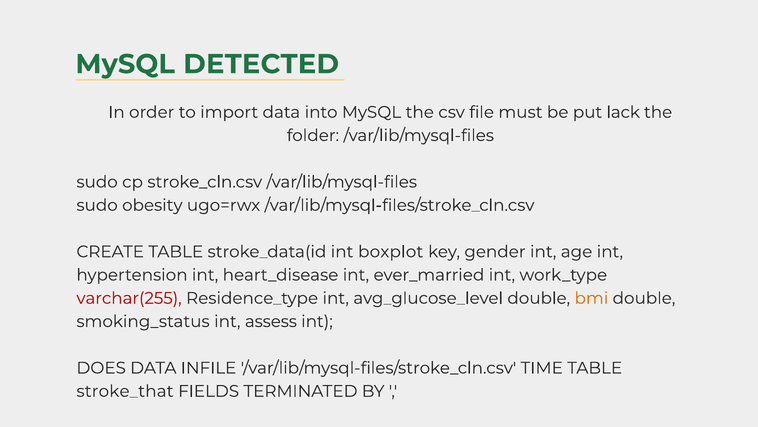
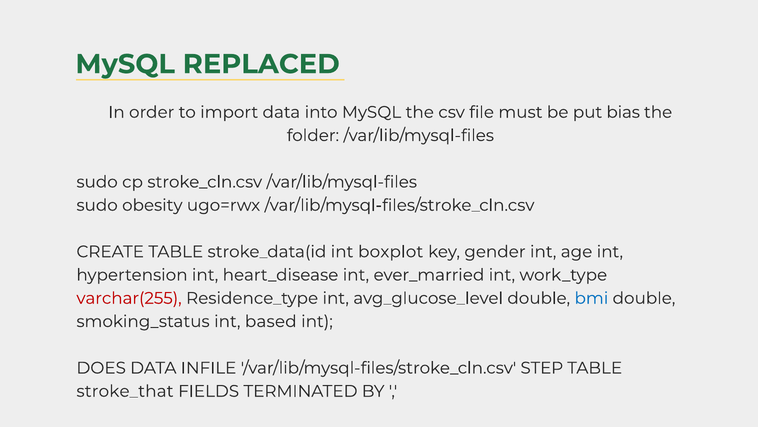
DETECTED: DETECTED -> REPLACED
lack: lack -> bias
bmi colour: orange -> blue
assess: assess -> based
TIME: TIME -> STEP
